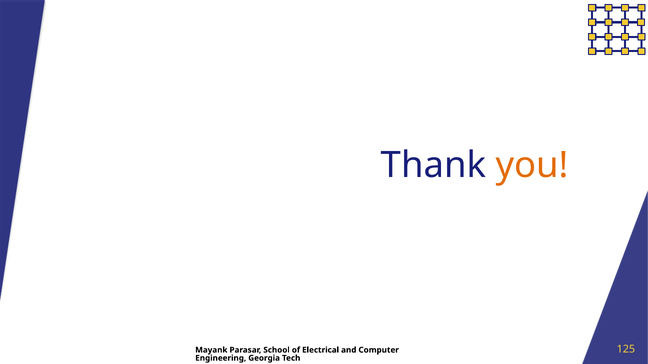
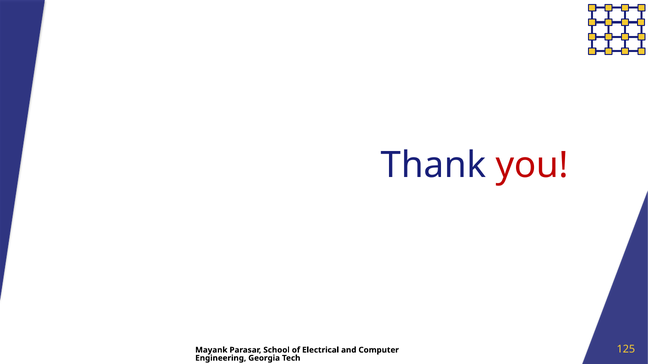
you colour: orange -> red
